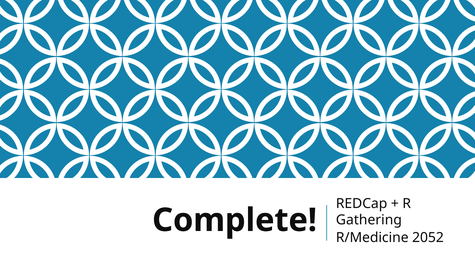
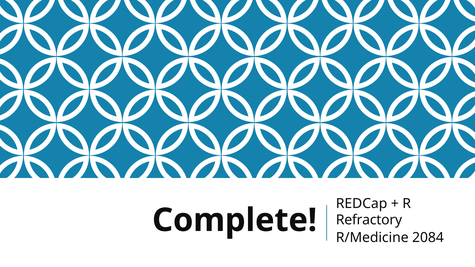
Gathering: Gathering -> Refractory
2052: 2052 -> 2084
